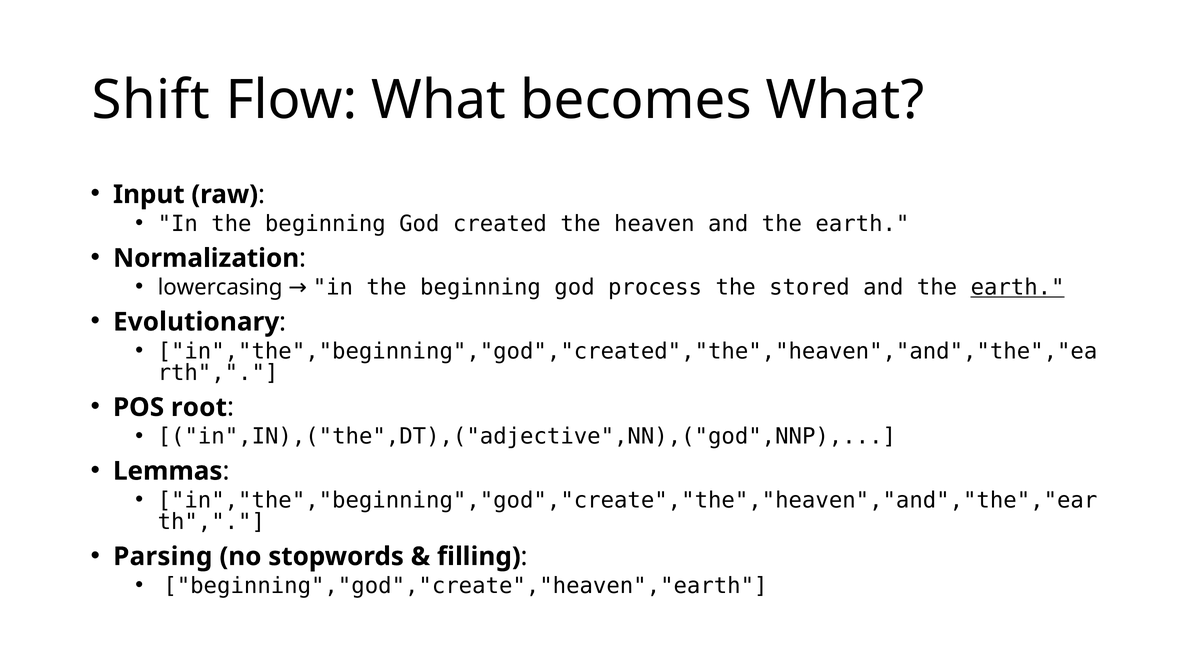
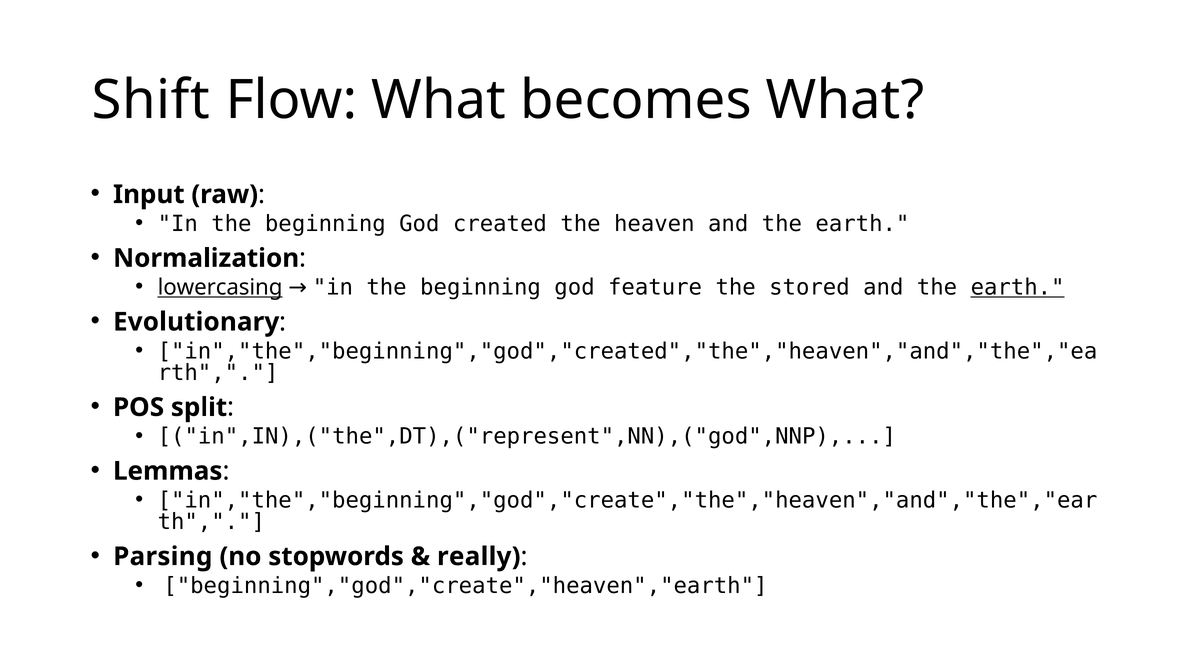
lowercasing underline: none -> present
process: process -> feature
root: root -> split
in",IN),("the",DT),("adjective",NN),("god",NNP: in",IN),("the",DT),("adjective",NN),("god",NNP -> in",IN),("the",DT),("represent",NN),("god",NNP
filling: filling -> really
